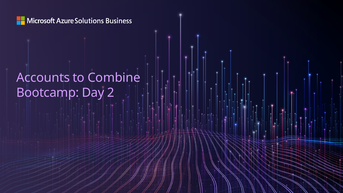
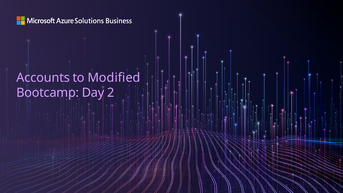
Combine: Combine -> Modified
